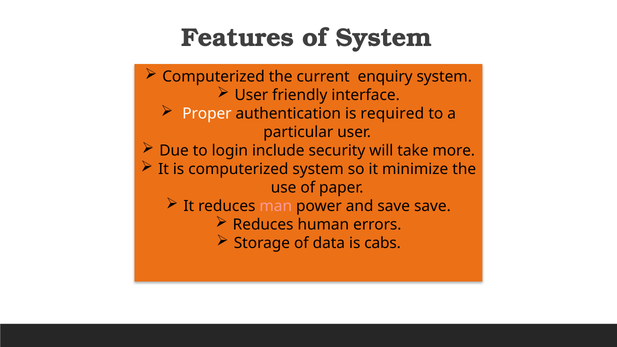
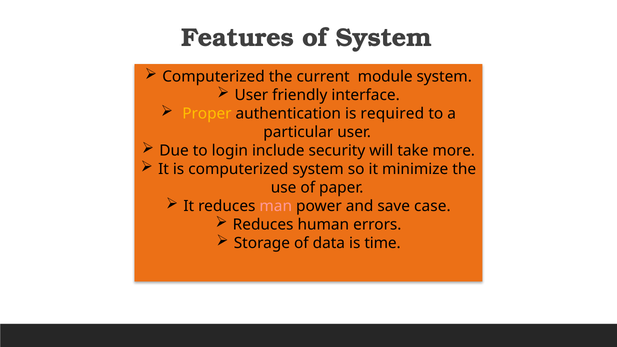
enquiry: enquiry -> module
Proper colour: white -> yellow
save save: save -> case
cabs: cabs -> time
